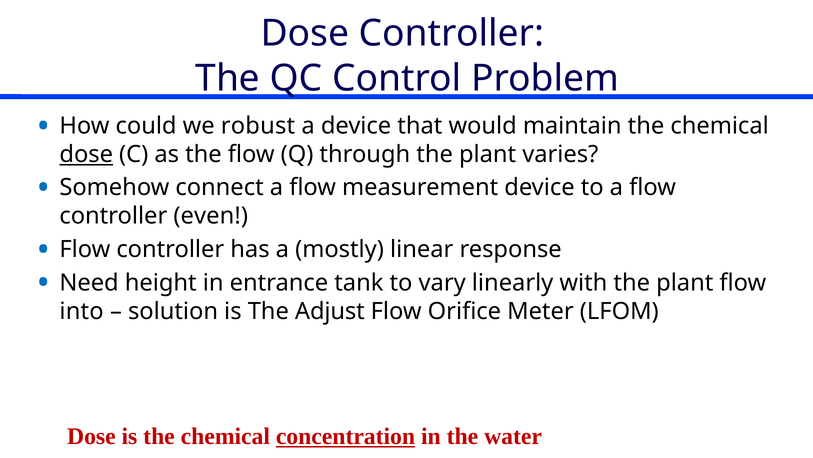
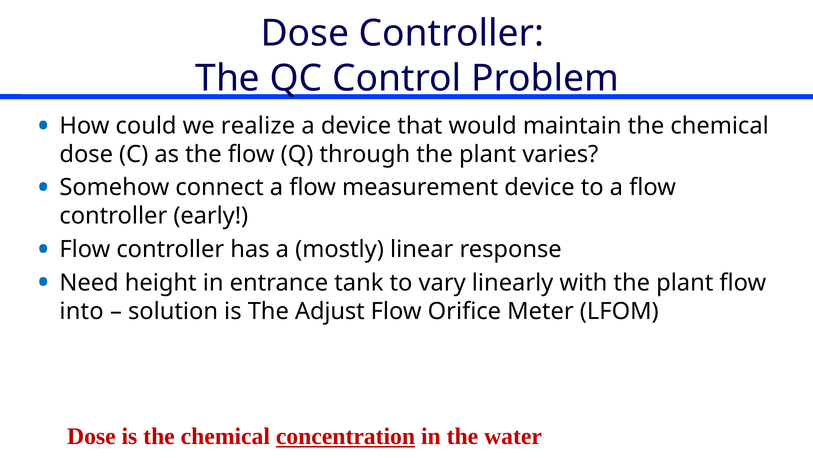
robust: robust -> realize
dose at (86, 154) underline: present -> none
even: even -> early
